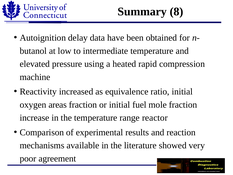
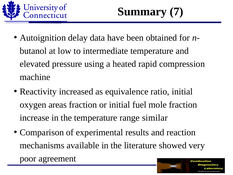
8: 8 -> 7
reactor: reactor -> similar
